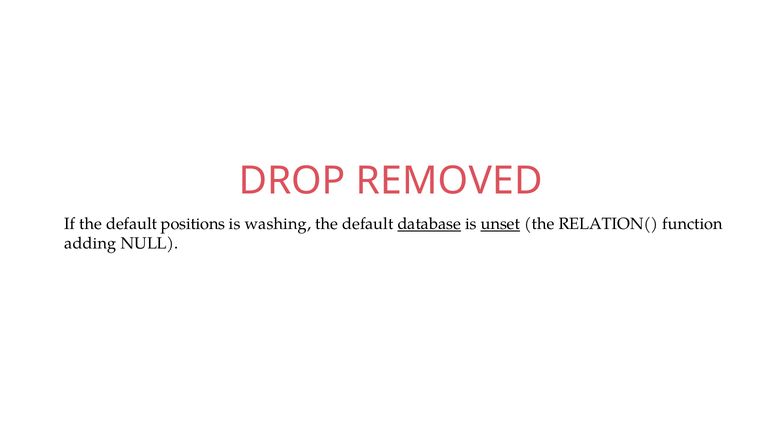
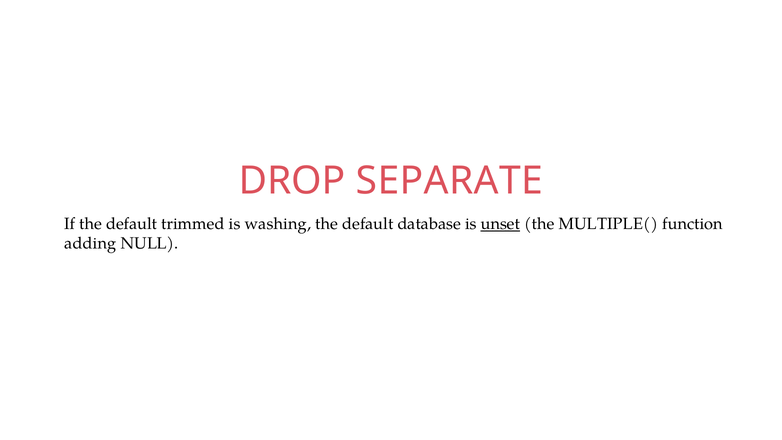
REMOVED: REMOVED -> SEPARATE
positions: positions -> trimmed
database underline: present -> none
RELATION(: RELATION( -> MULTIPLE(
